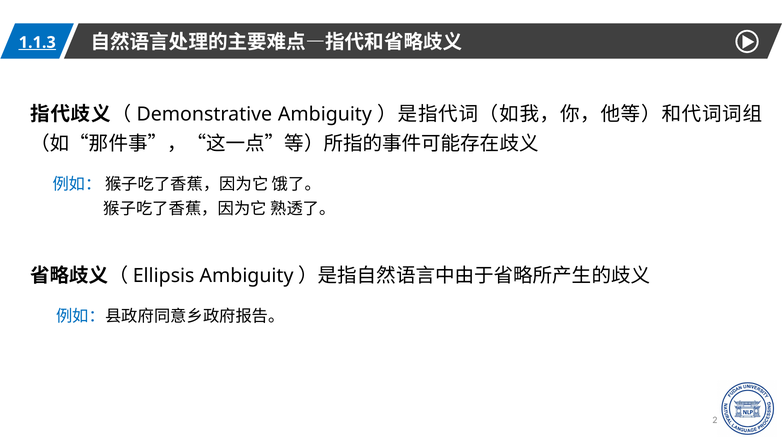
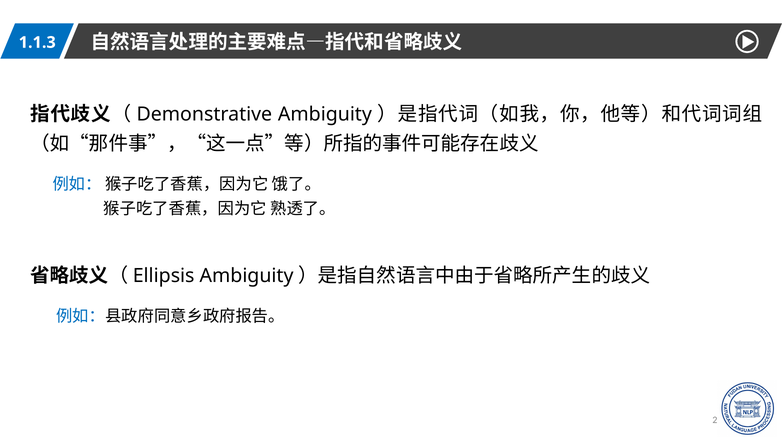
1.1.3 underline: present -> none
